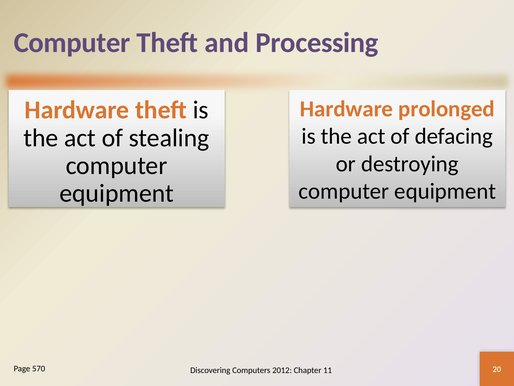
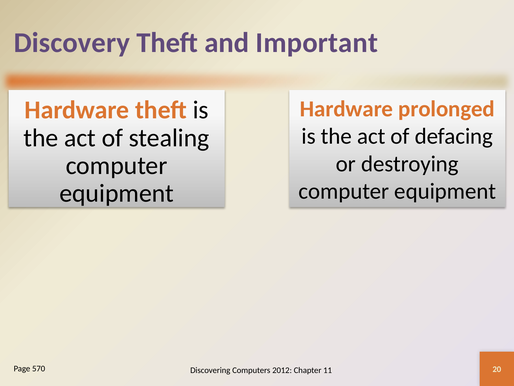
Computer at (72, 43): Computer -> Discovery
Processing: Processing -> Important
